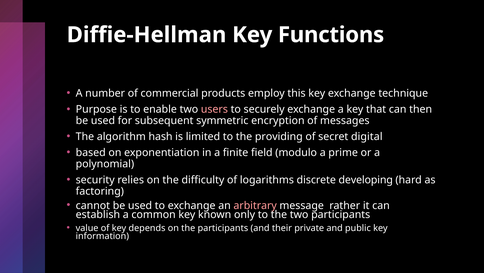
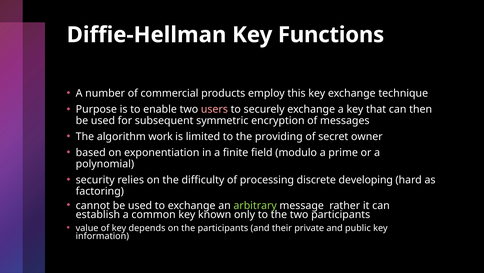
hash: hash -> work
digital: digital -> owner
logarithms: logarithms -> processing
arbitrary colour: pink -> light green
